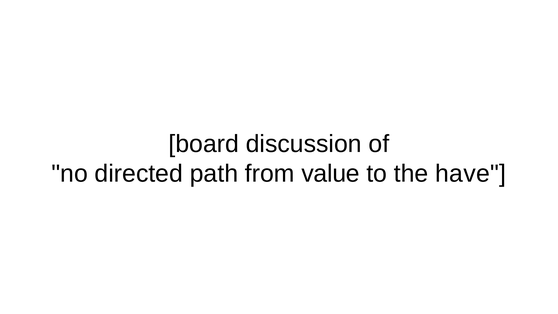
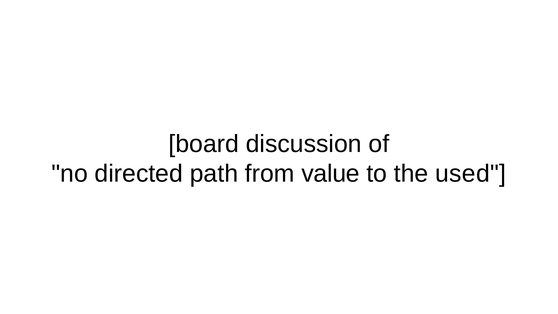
have: have -> used
